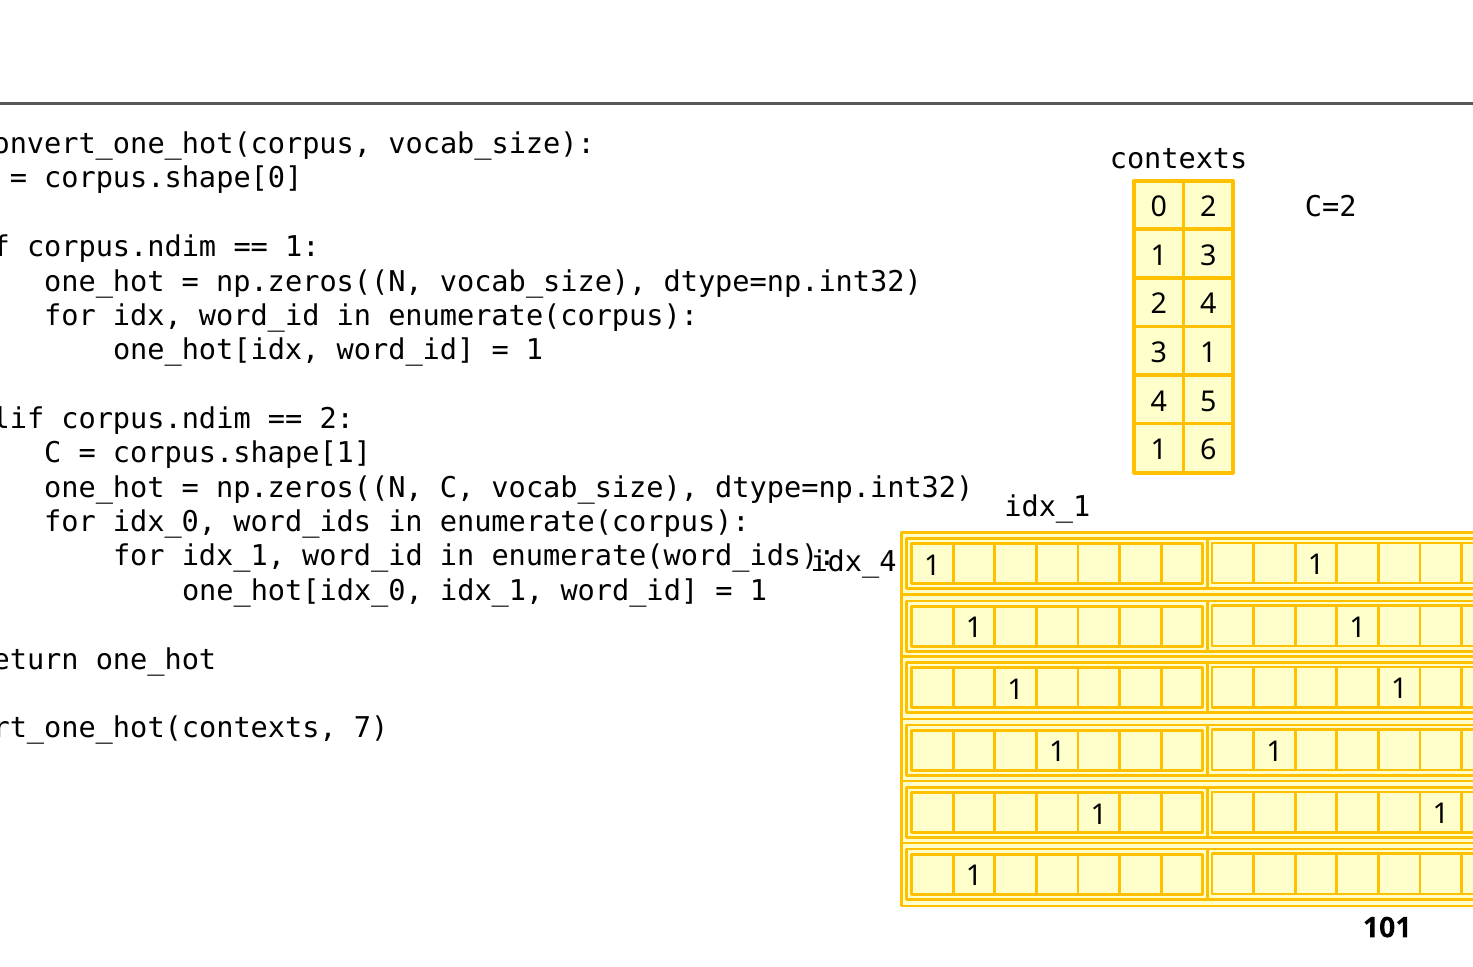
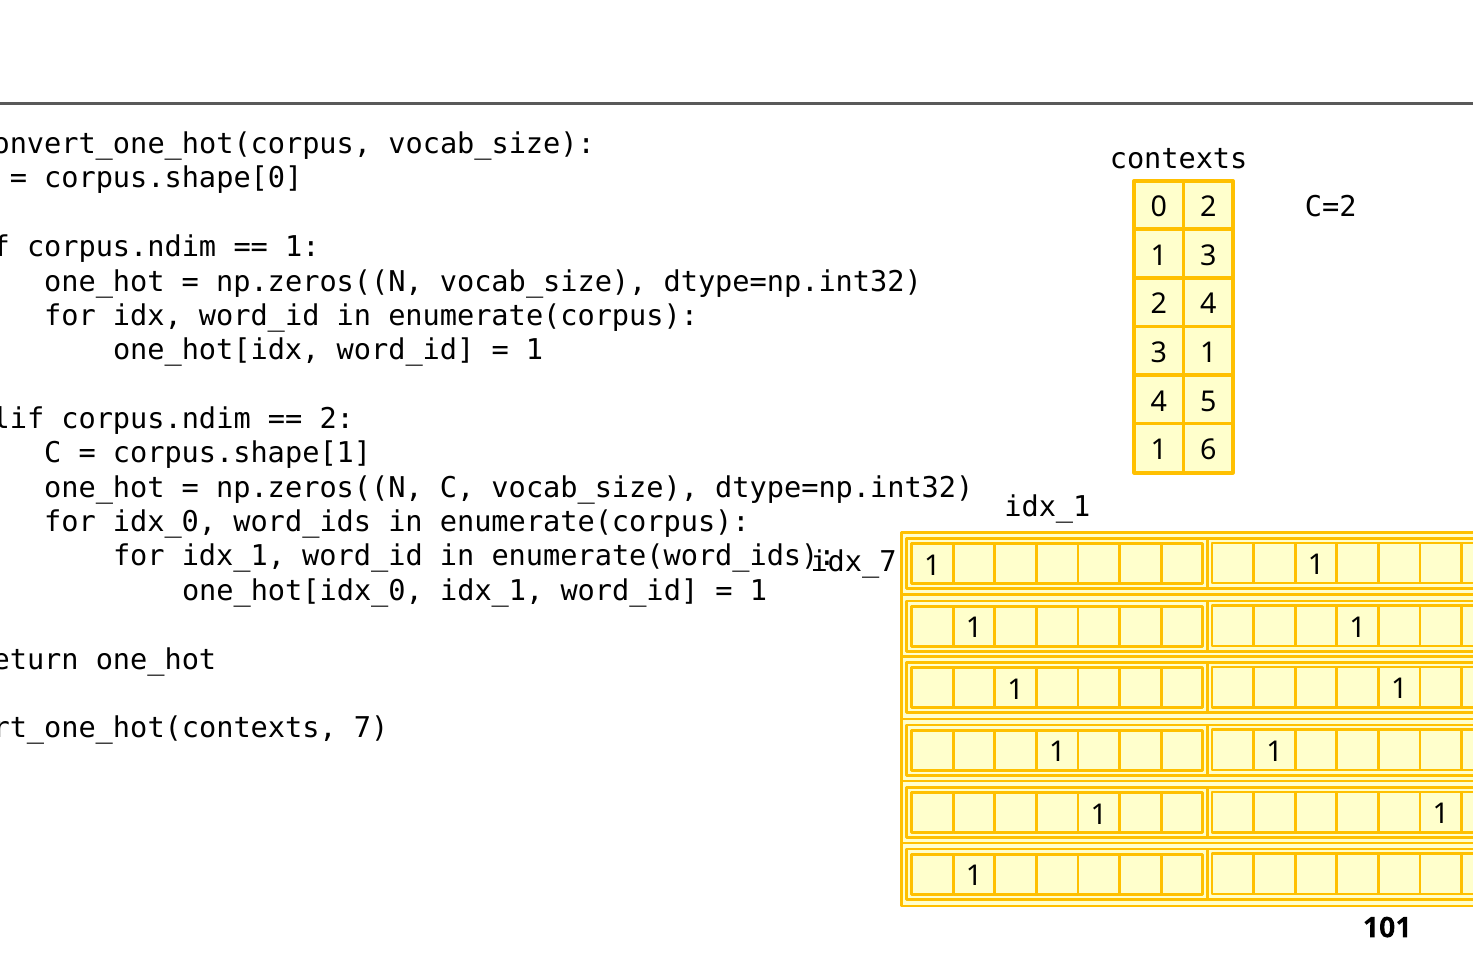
idx_4: idx_4 -> idx_7
